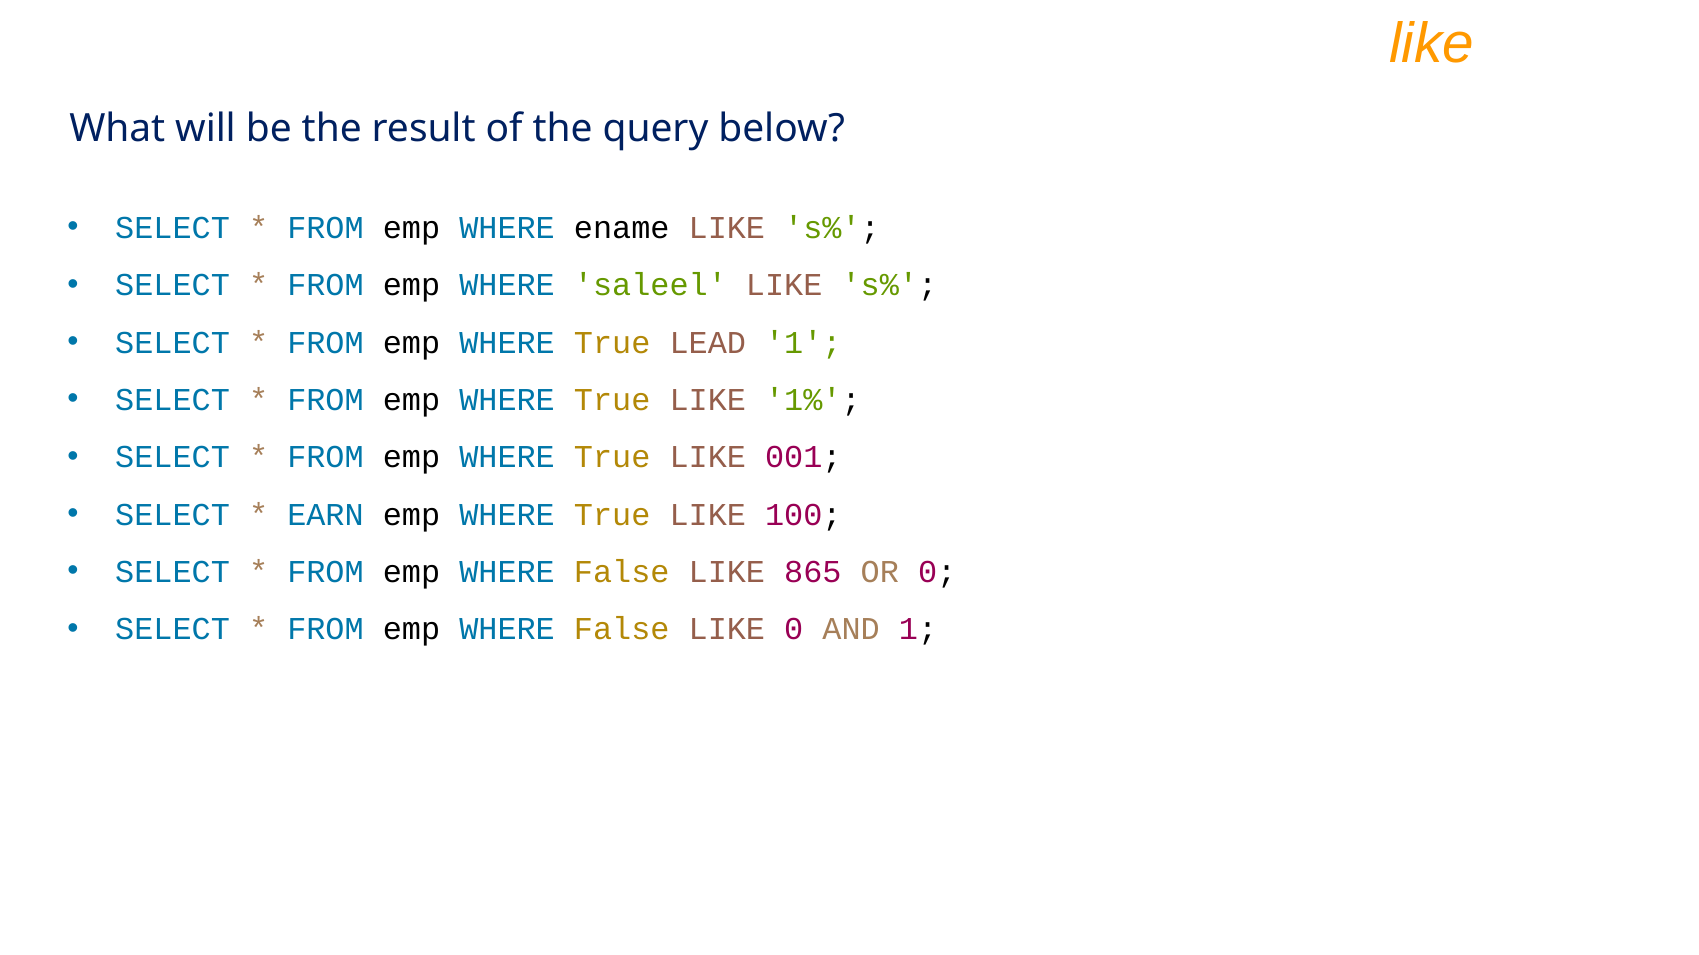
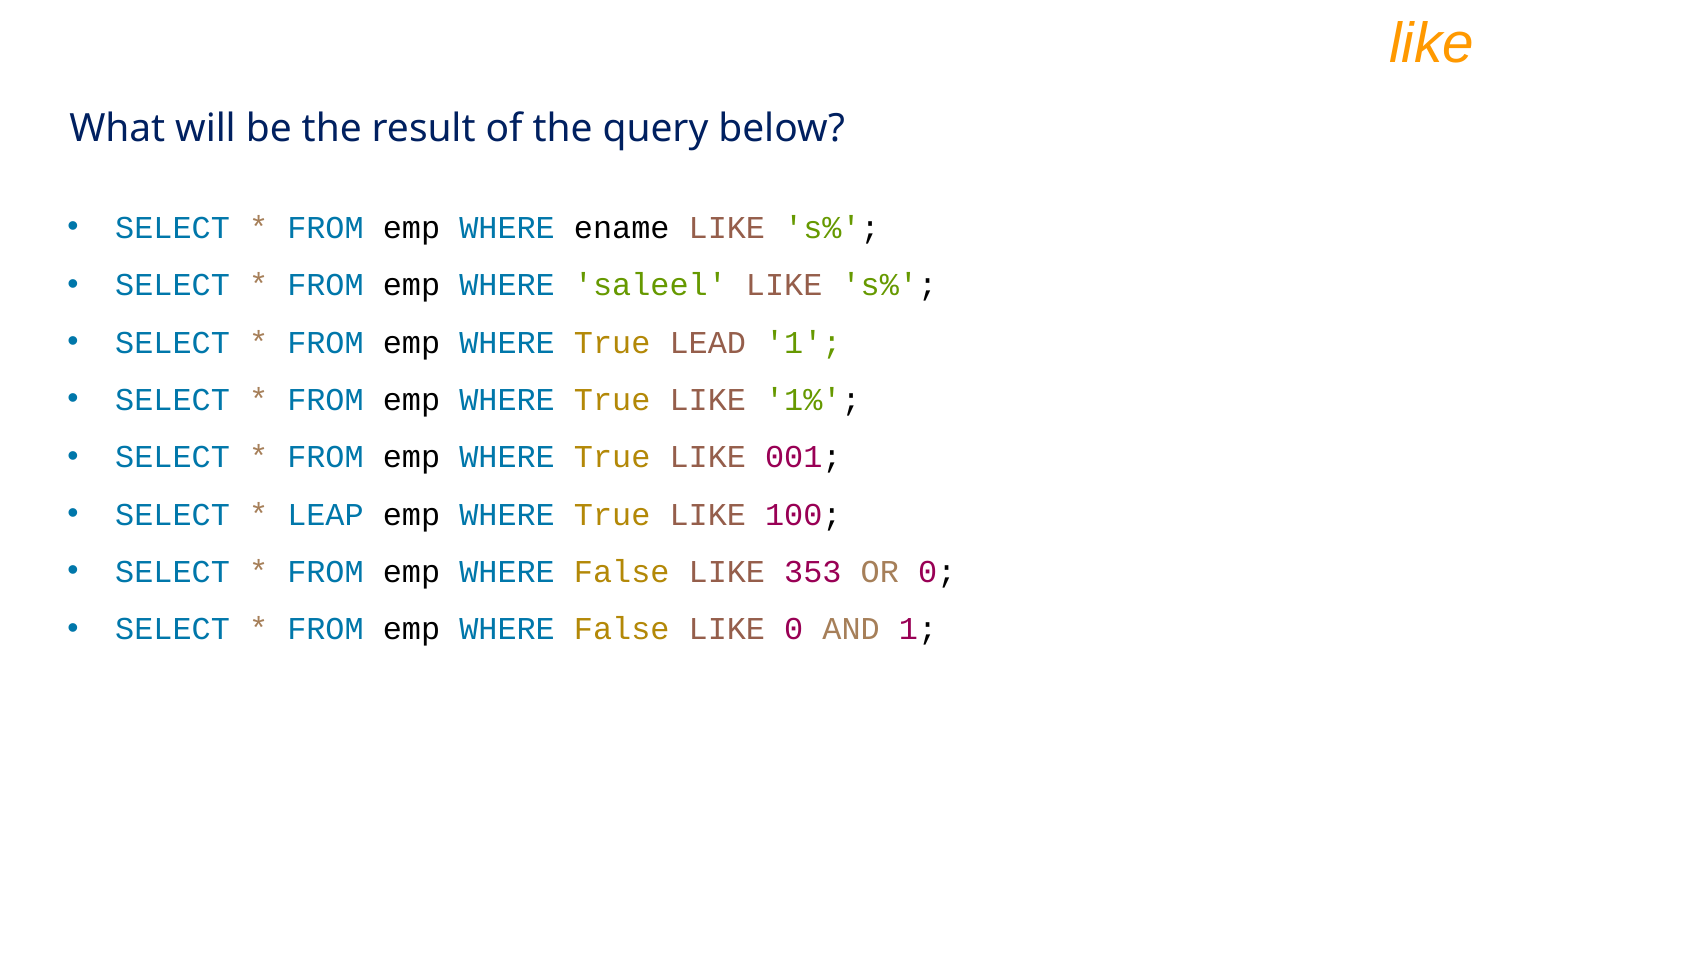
EARN: EARN -> LEAP
865: 865 -> 353
